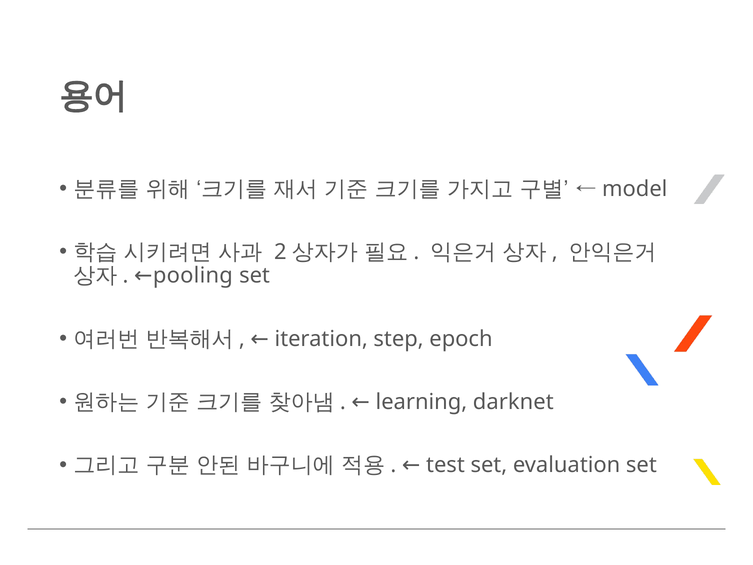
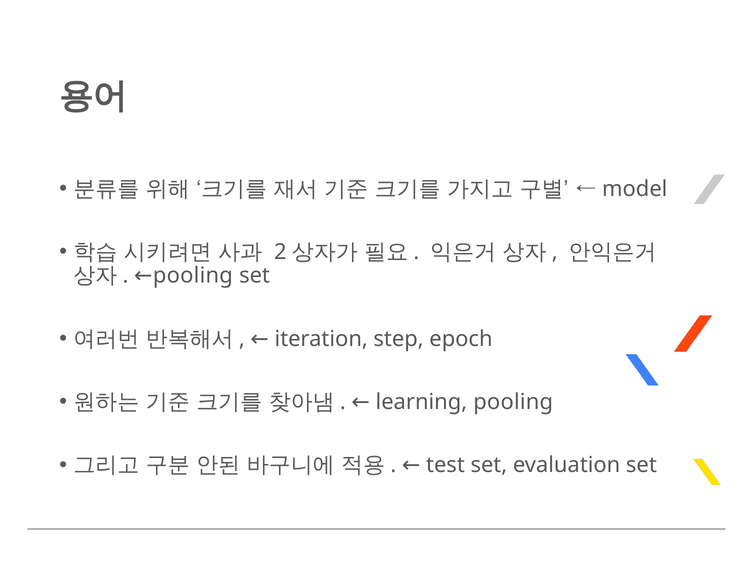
learning darknet: darknet -> pooling
